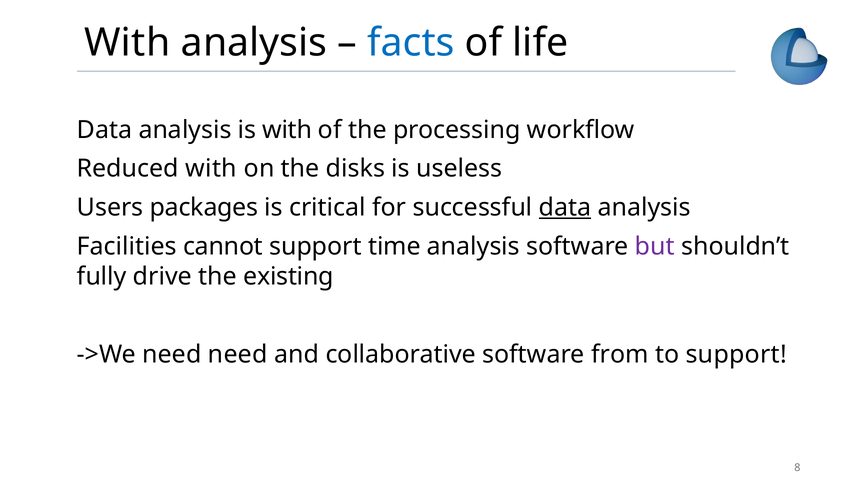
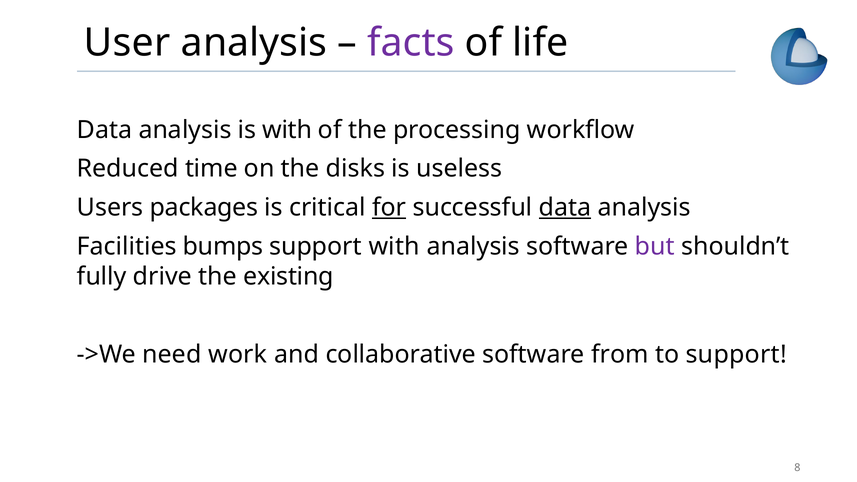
With at (127, 43): With -> User
facts colour: blue -> purple
Reduced with: with -> time
for underline: none -> present
cannot: cannot -> bumps
support time: time -> with
need need: need -> work
